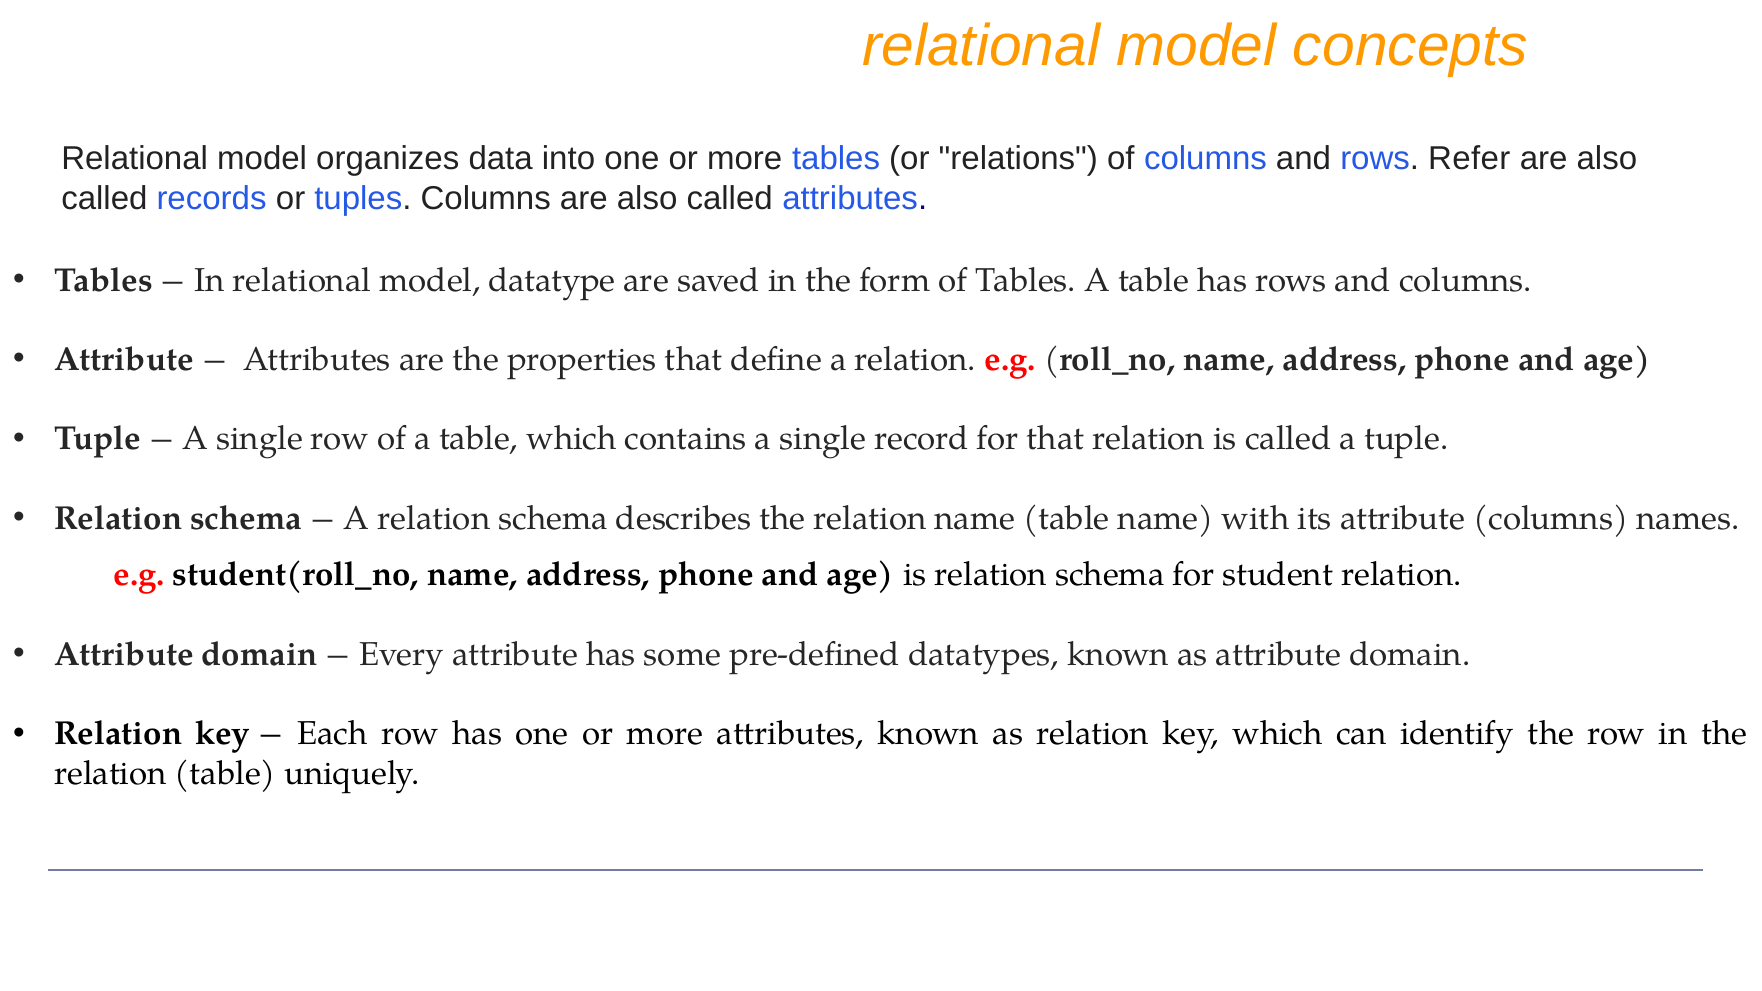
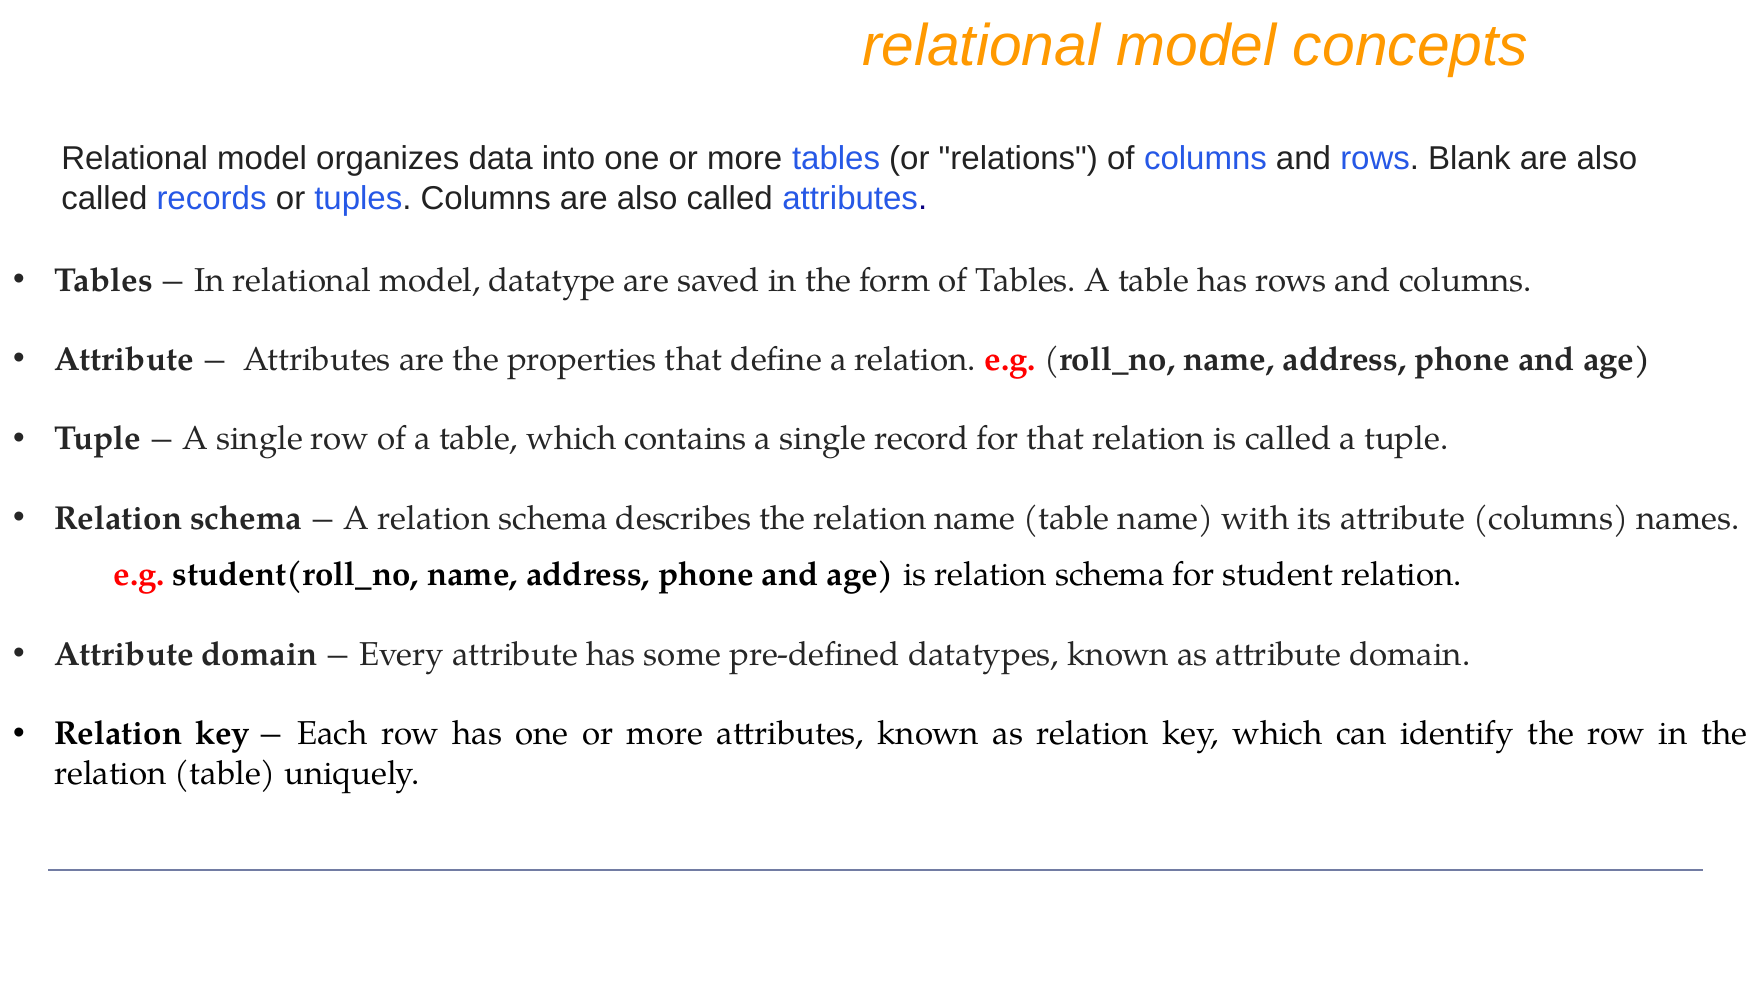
Refer: Refer -> Blank
